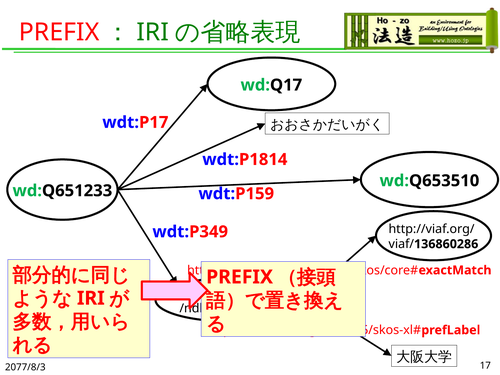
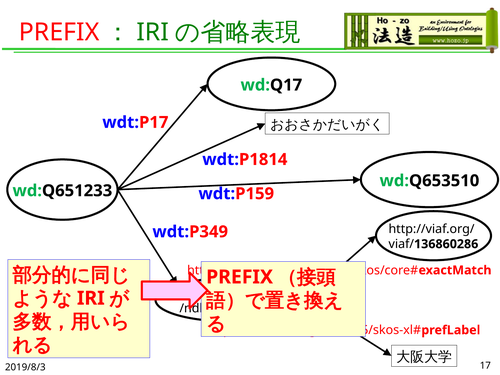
2077/8/3: 2077/8/3 -> 2019/8/3
